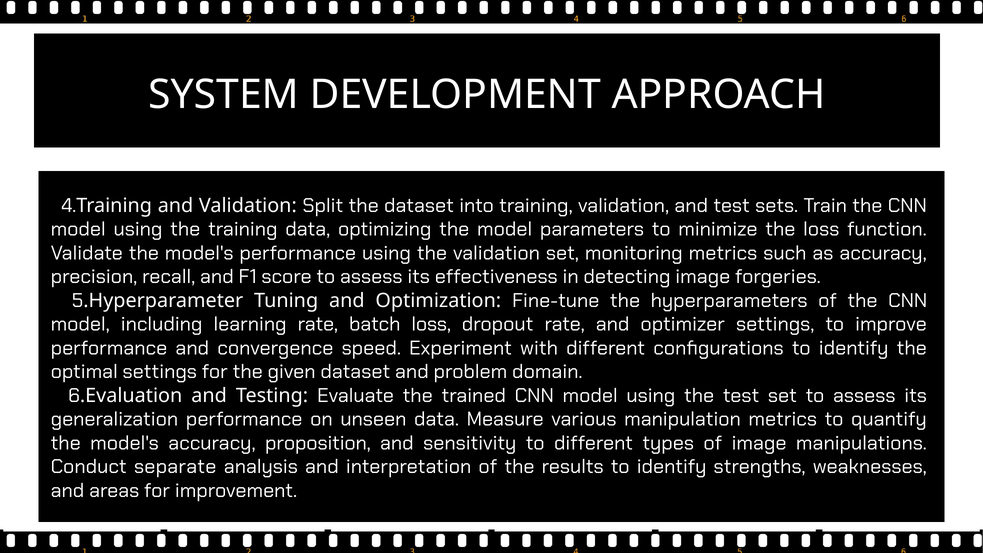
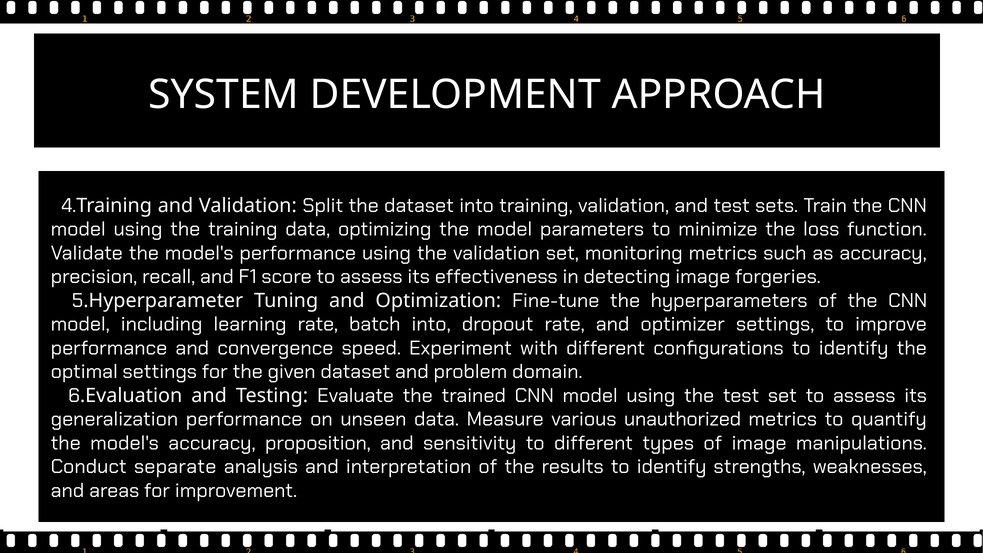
batch loss: loss -> into
manipulation: manipulation -> unauthorized
